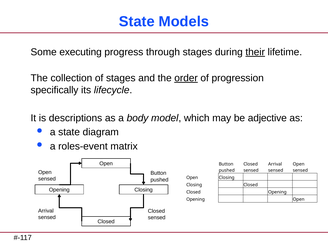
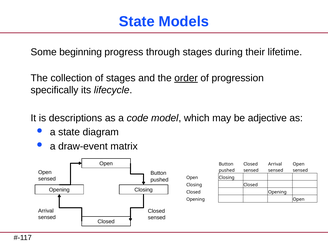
executing: executing -> beginning
their underline: present -> none
body: body -> code
roles-event: roles-event -> draw-event
